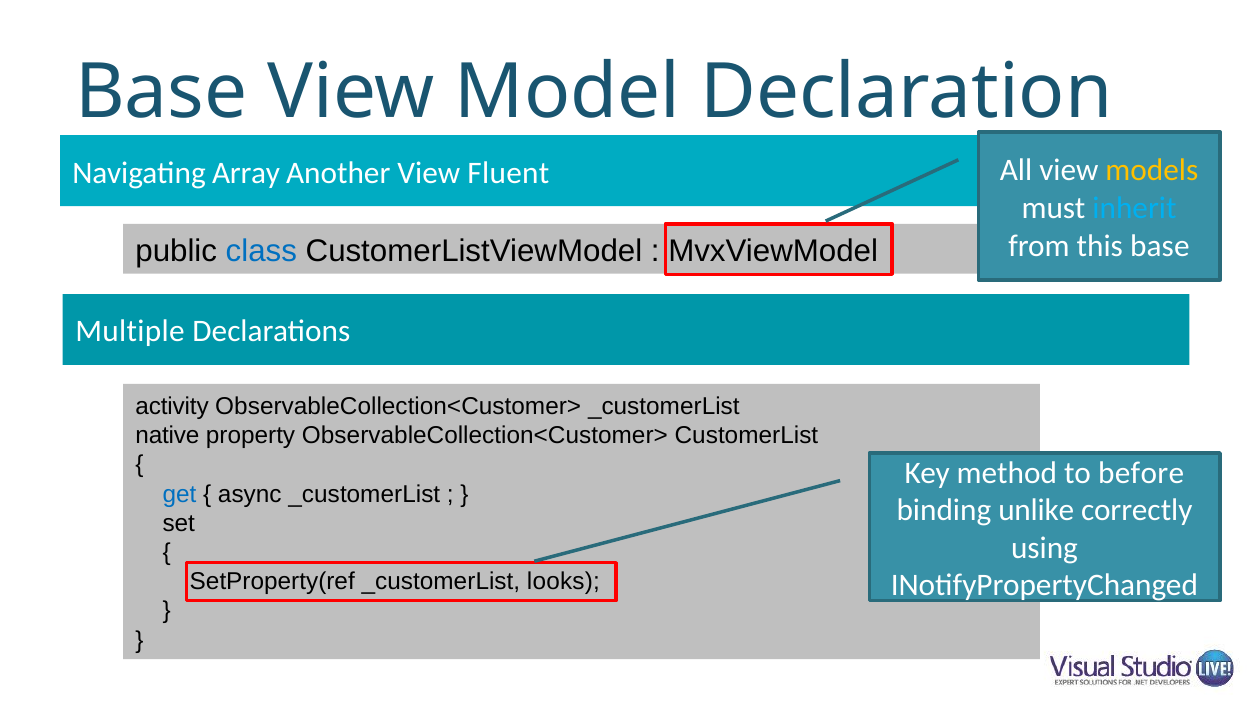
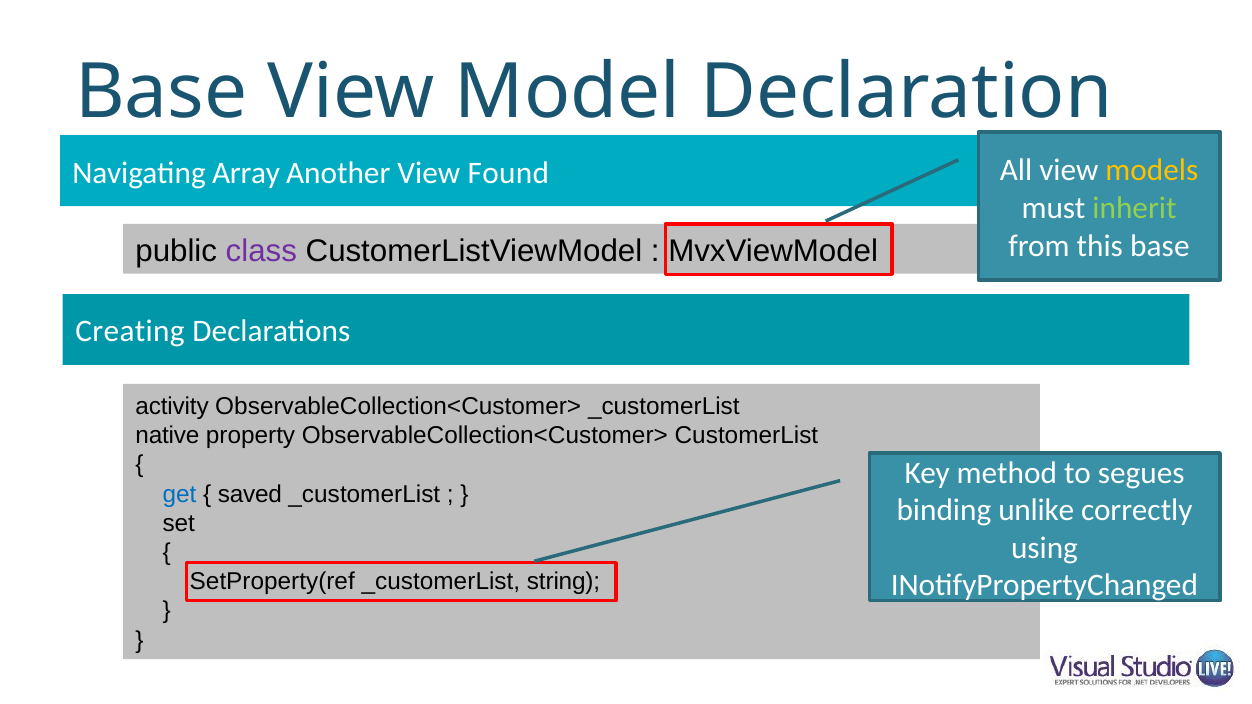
Fluent: Fluent -> Found
inherit colour: light blue -> light green
class colour: blue -> purple
Multiple: Multiple -> Creating
before: before -> segues
async: async -> saved
looks: looks -> string
